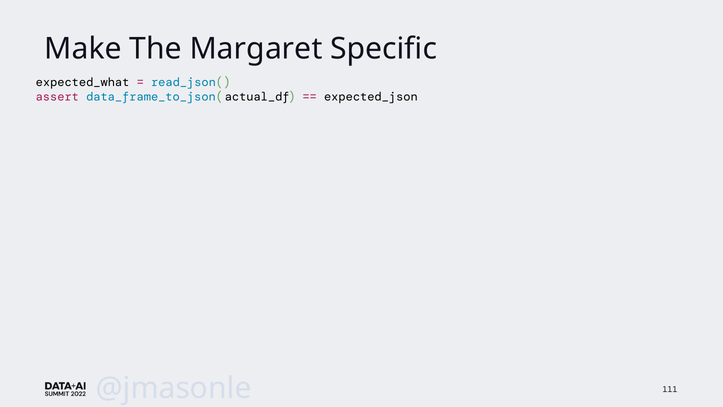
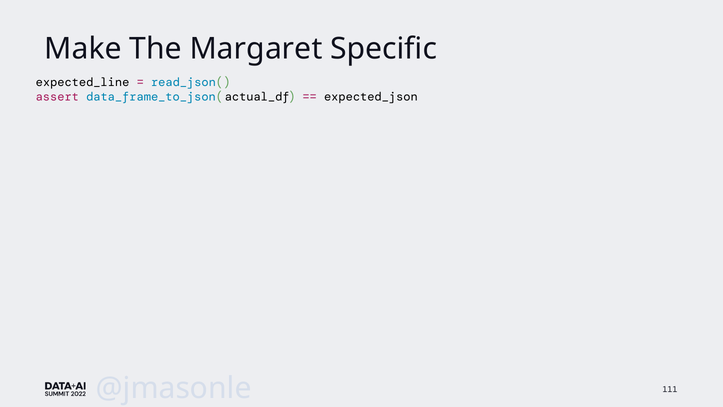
expected_what: expected_what -> expected_line
